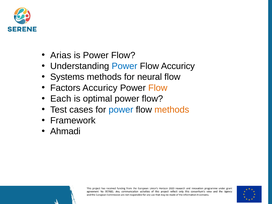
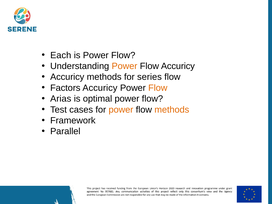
Arias: Arias -> Each
Power at (125, 66) colour: blue -> orange
Systems at (67, 77): Systems -> Accuricy
neural: neural -> series
Each: Each -> Arias
power at (121, 110) colour: blue -> orange
Ahmadi: Ahmadi -> Parallel
